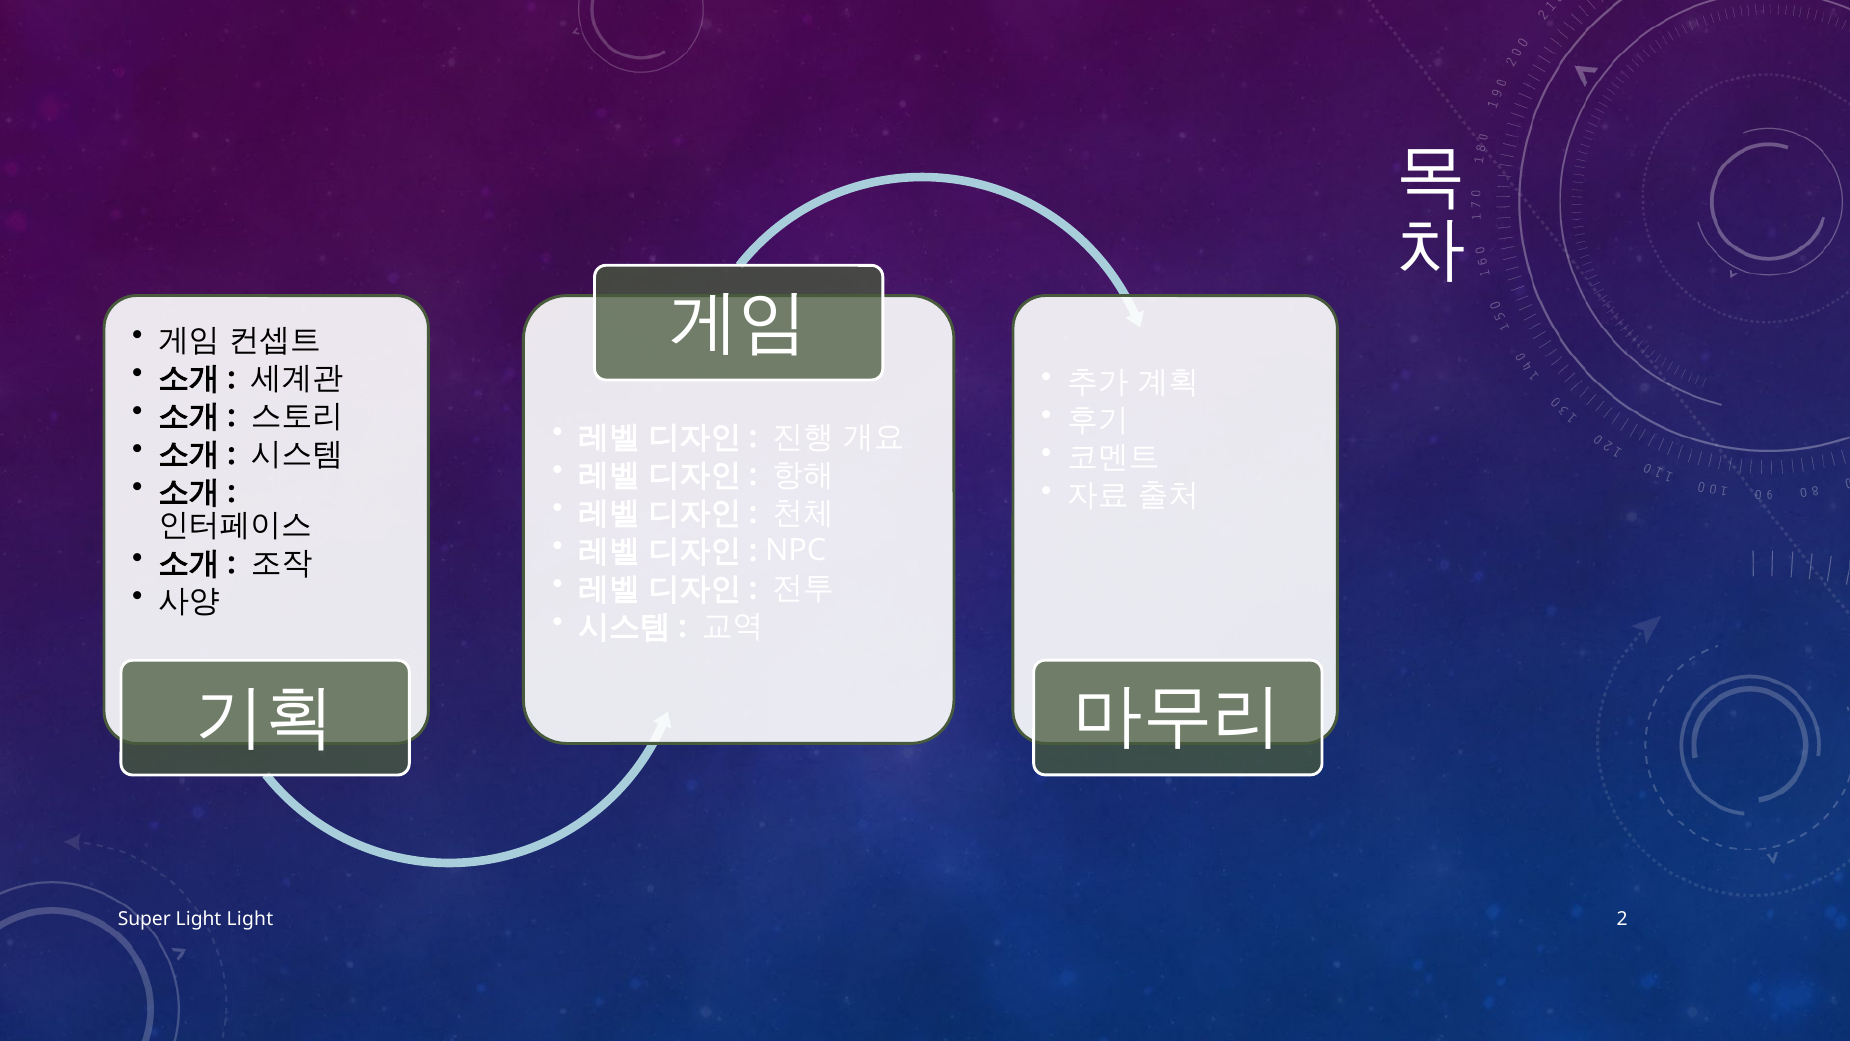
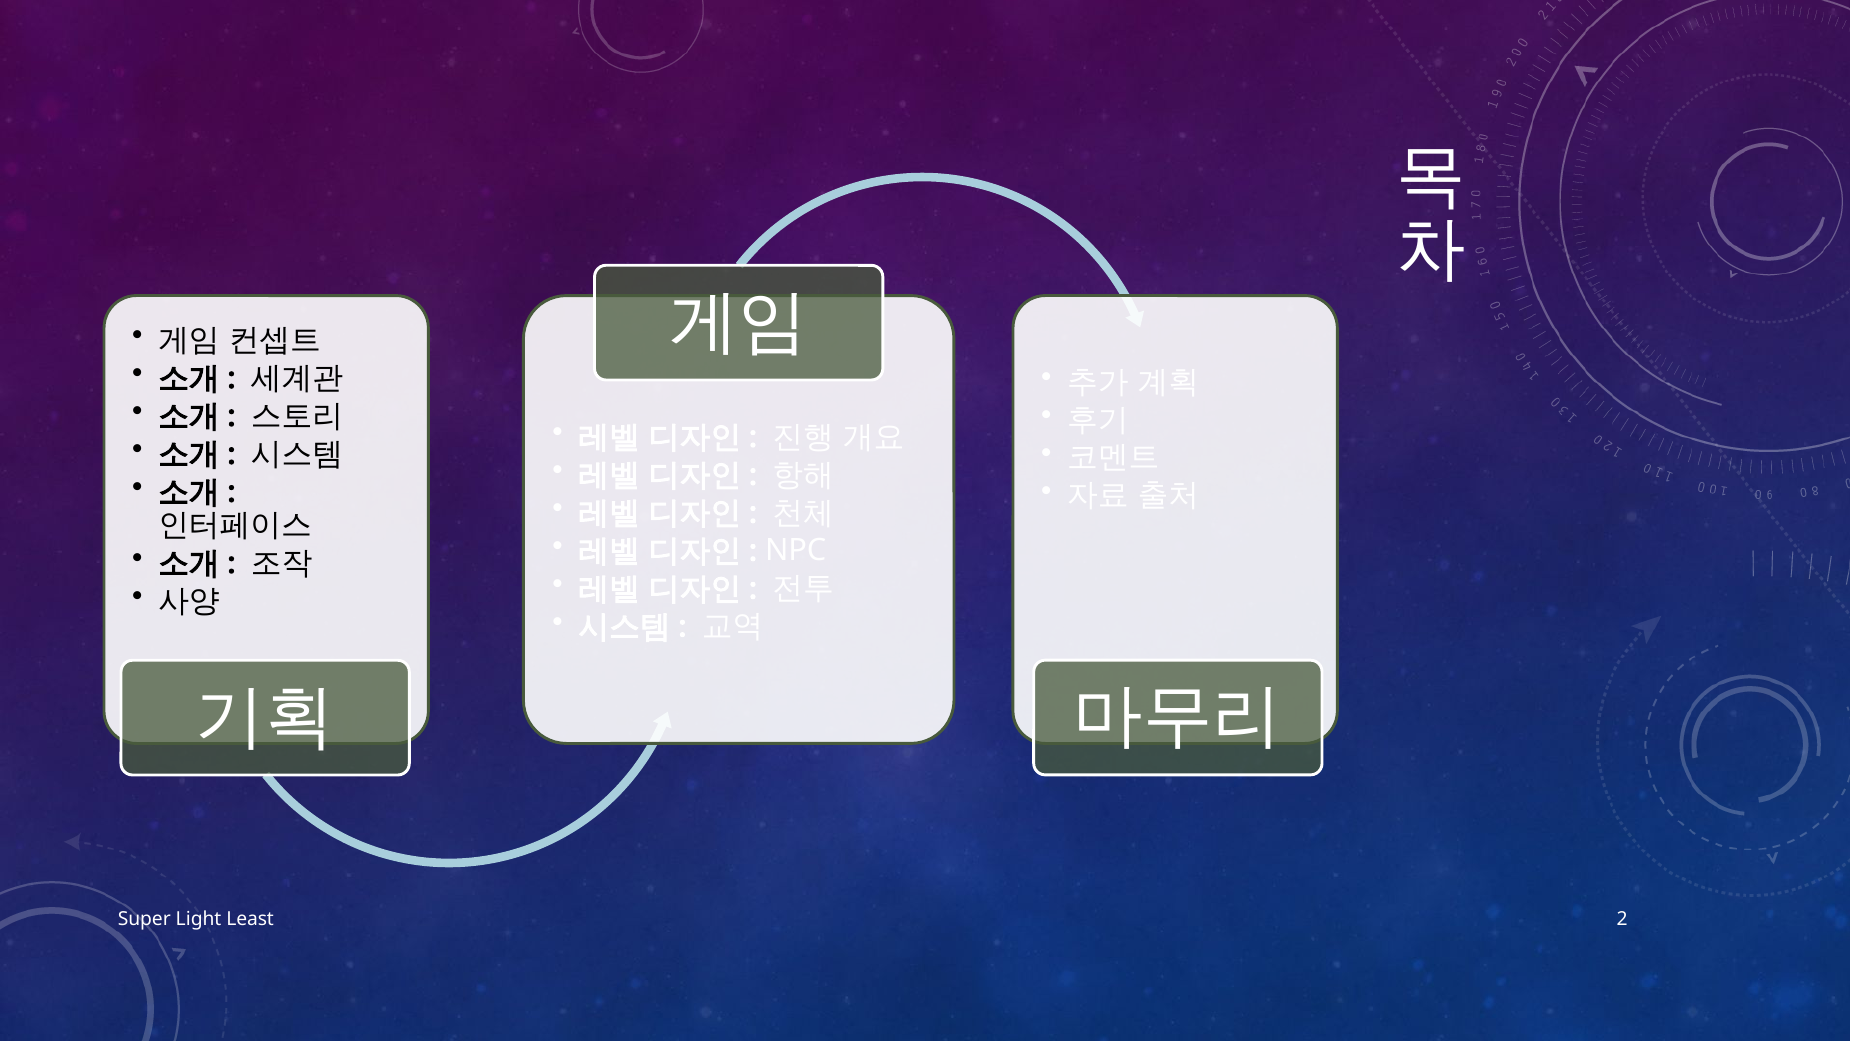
Light Light: Light -> Least
